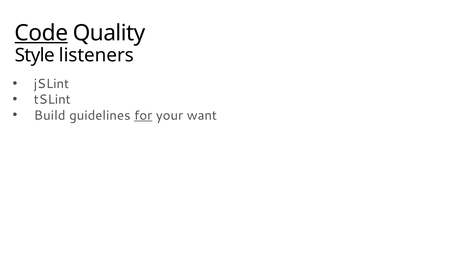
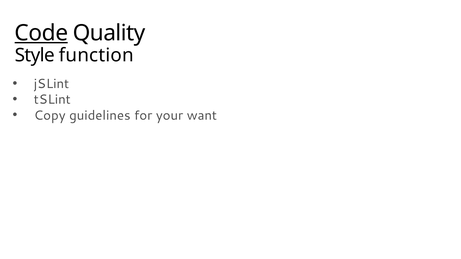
listeners: listeners -> function
Build: Build -> Copy
for underline: present -> none
